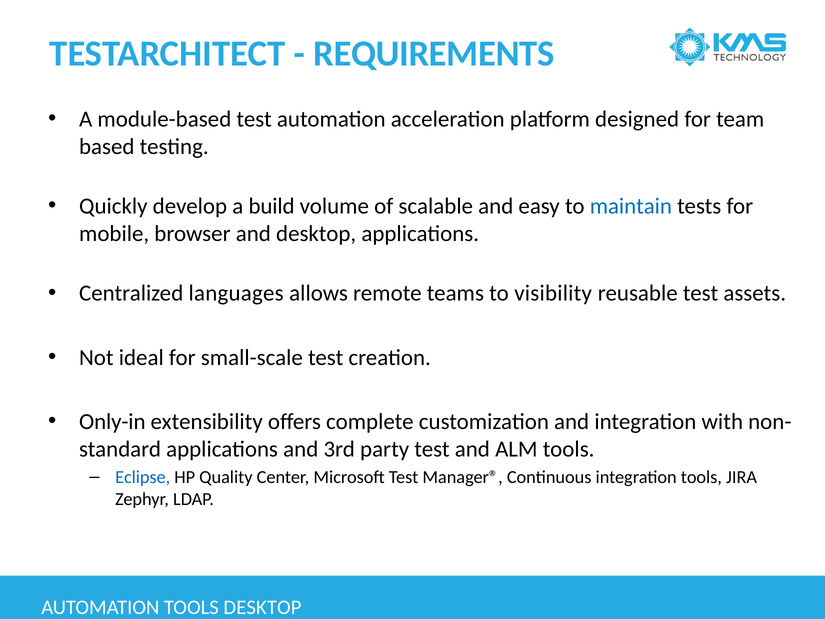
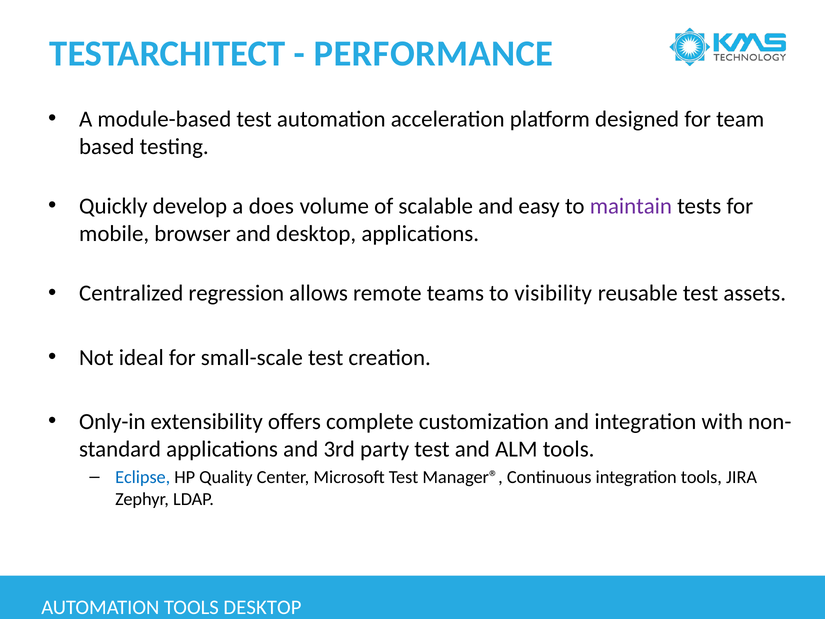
REQUIREMENTS: REQUIREMENTS -> PERFORMANCE
build: build -> does
maintain colour: blue -> purple
languages: languages -> regression
